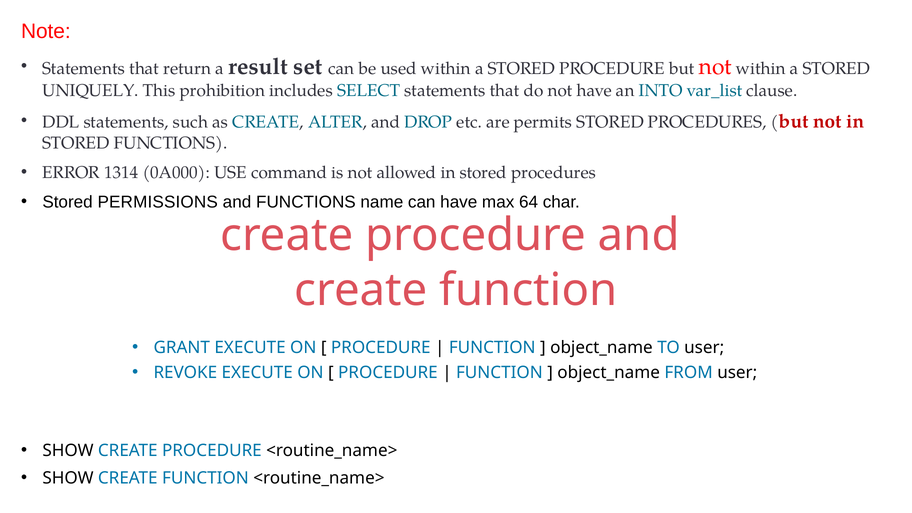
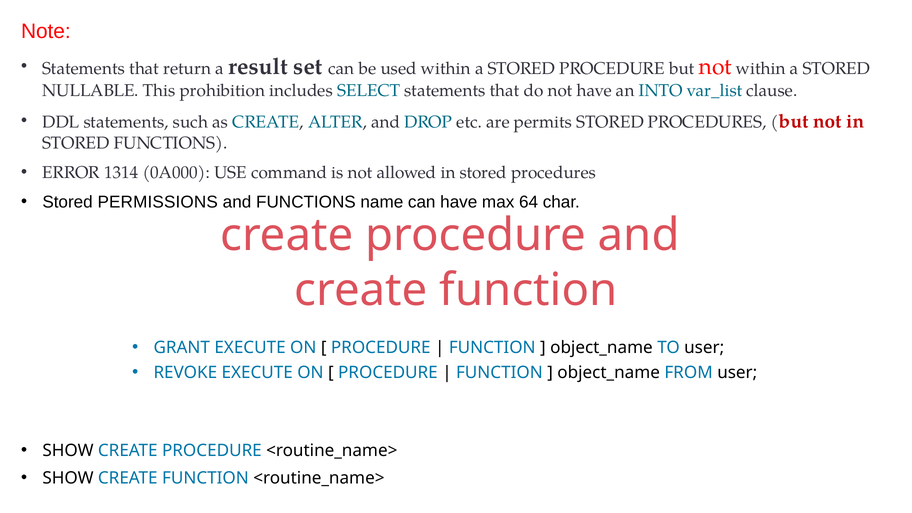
UNIQUELY: UNIQUELY -> NULLABLE
